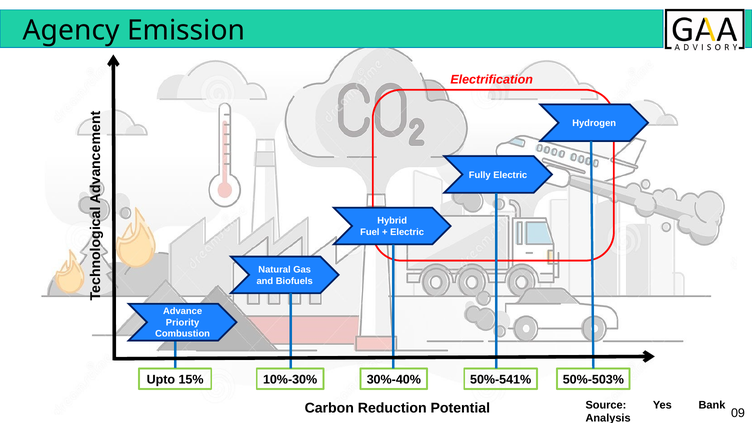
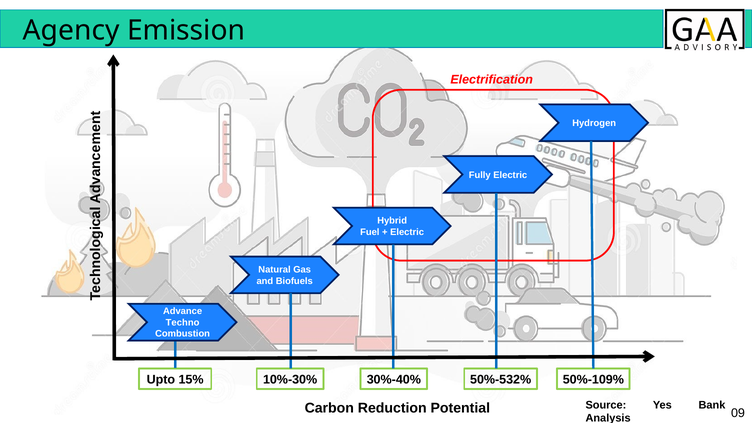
Priority: Priority -> Techno
50%-541%: 50%-541% -> 50%-532%
50%-503%: 50%-503% -> 50%-109%
